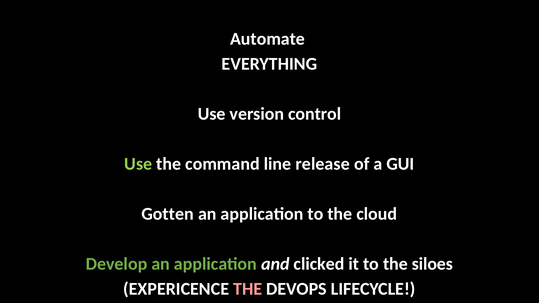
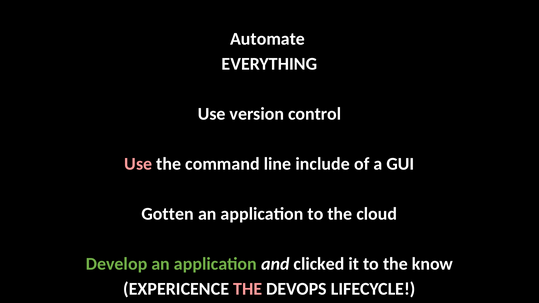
Use at (138, 164) colour: light green -> pink
release: release -> include
siloes: siloes -> know
